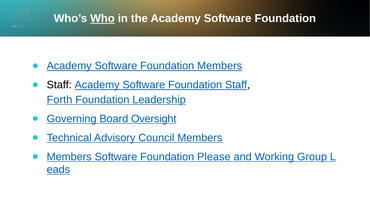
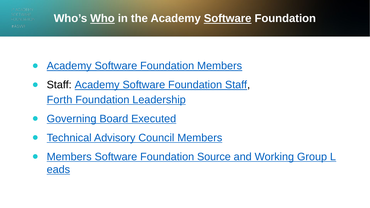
Software at (228, 18) underline: none -> present
Oversight: Oversight -> Executed
Please: Please -> Source
